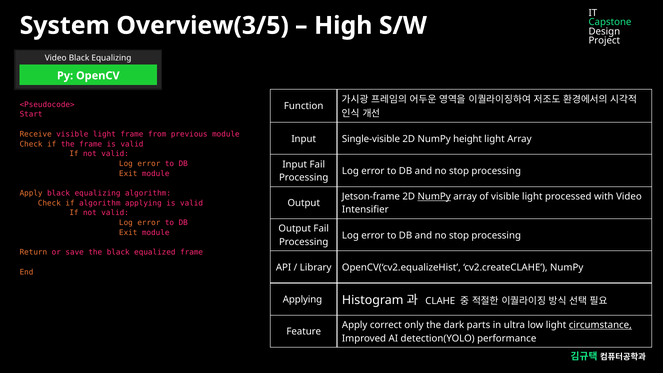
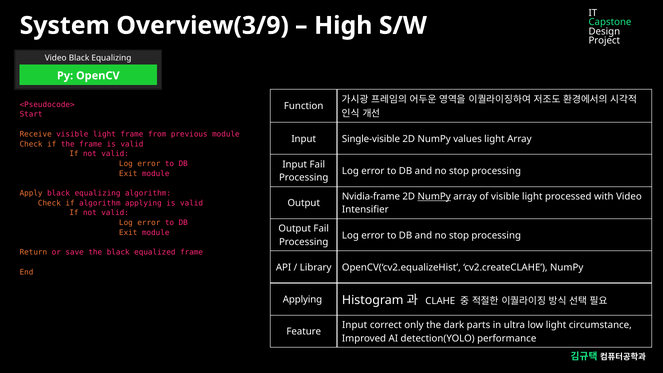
Overview(3/5: Overview(3/5 -> Overview(3/9
height: height -> values
Jetson-frame: Jetson-frame -> Nvidia-frame
Apply at (355, 325): Apply -> Input
circumstance underline: present -> none
